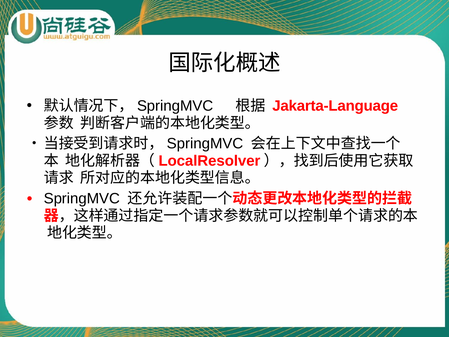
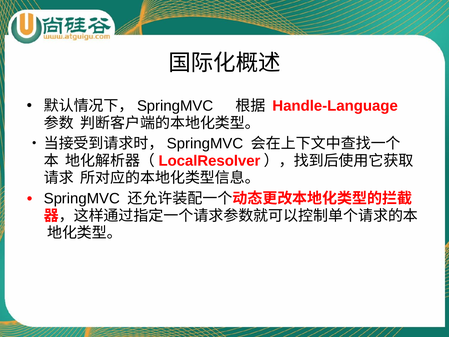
Jakarta-Language: Jakarta-Language -> Handle-Language
